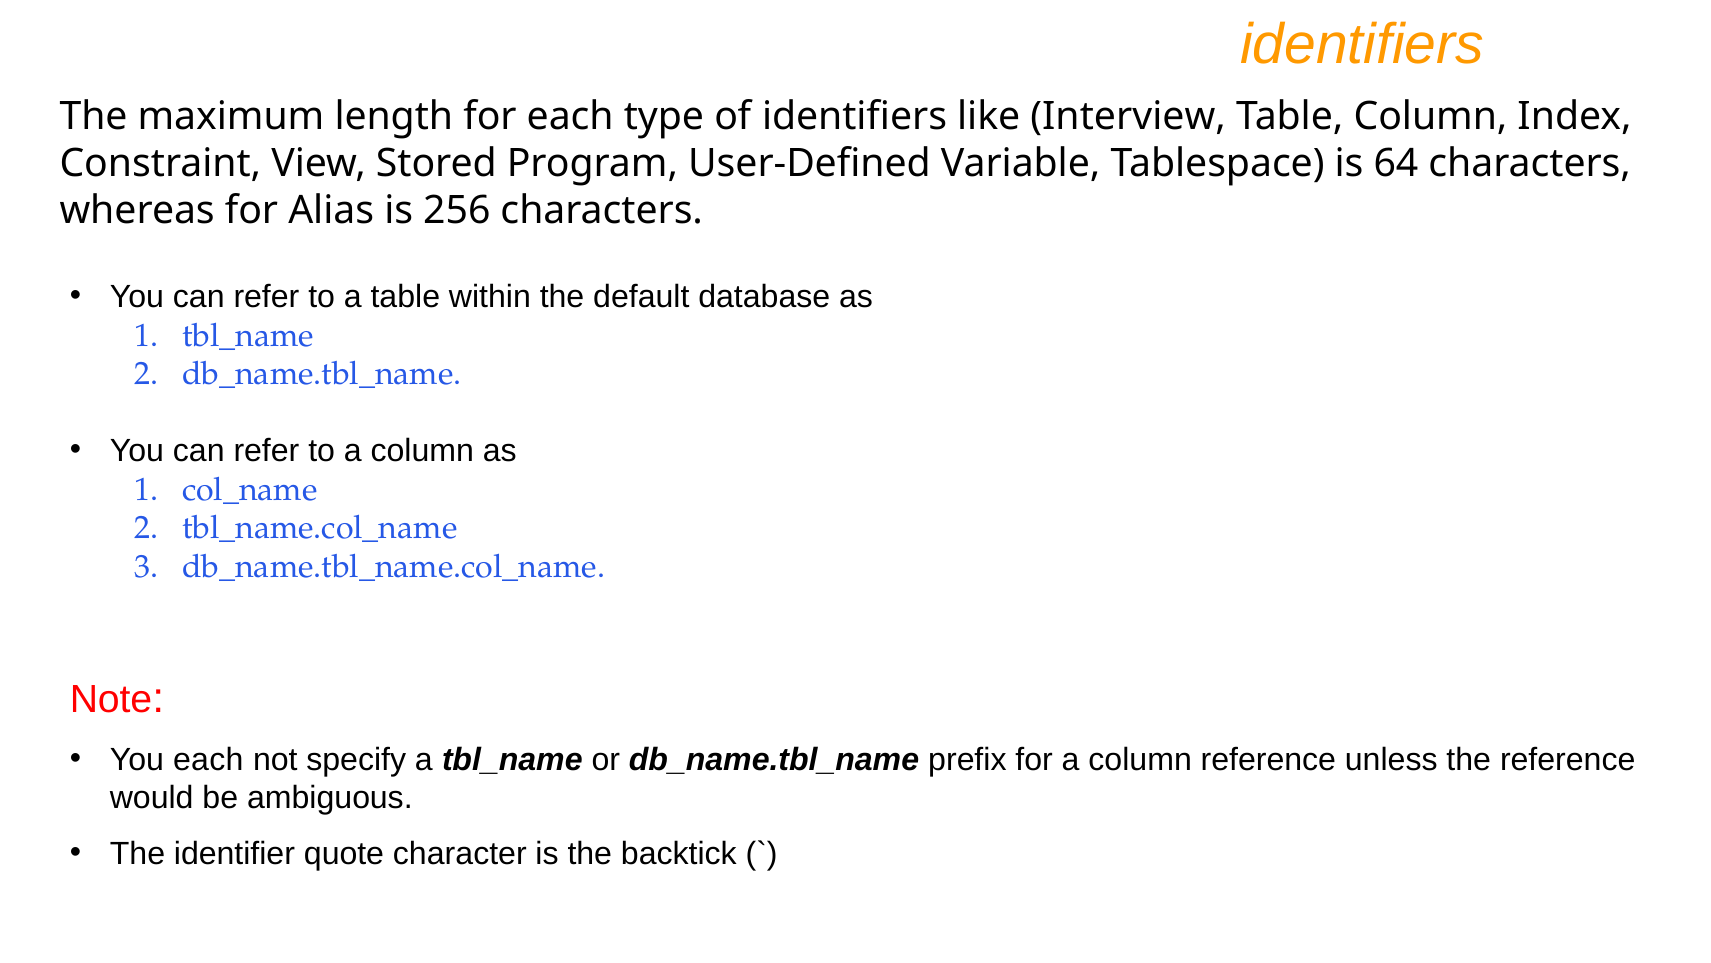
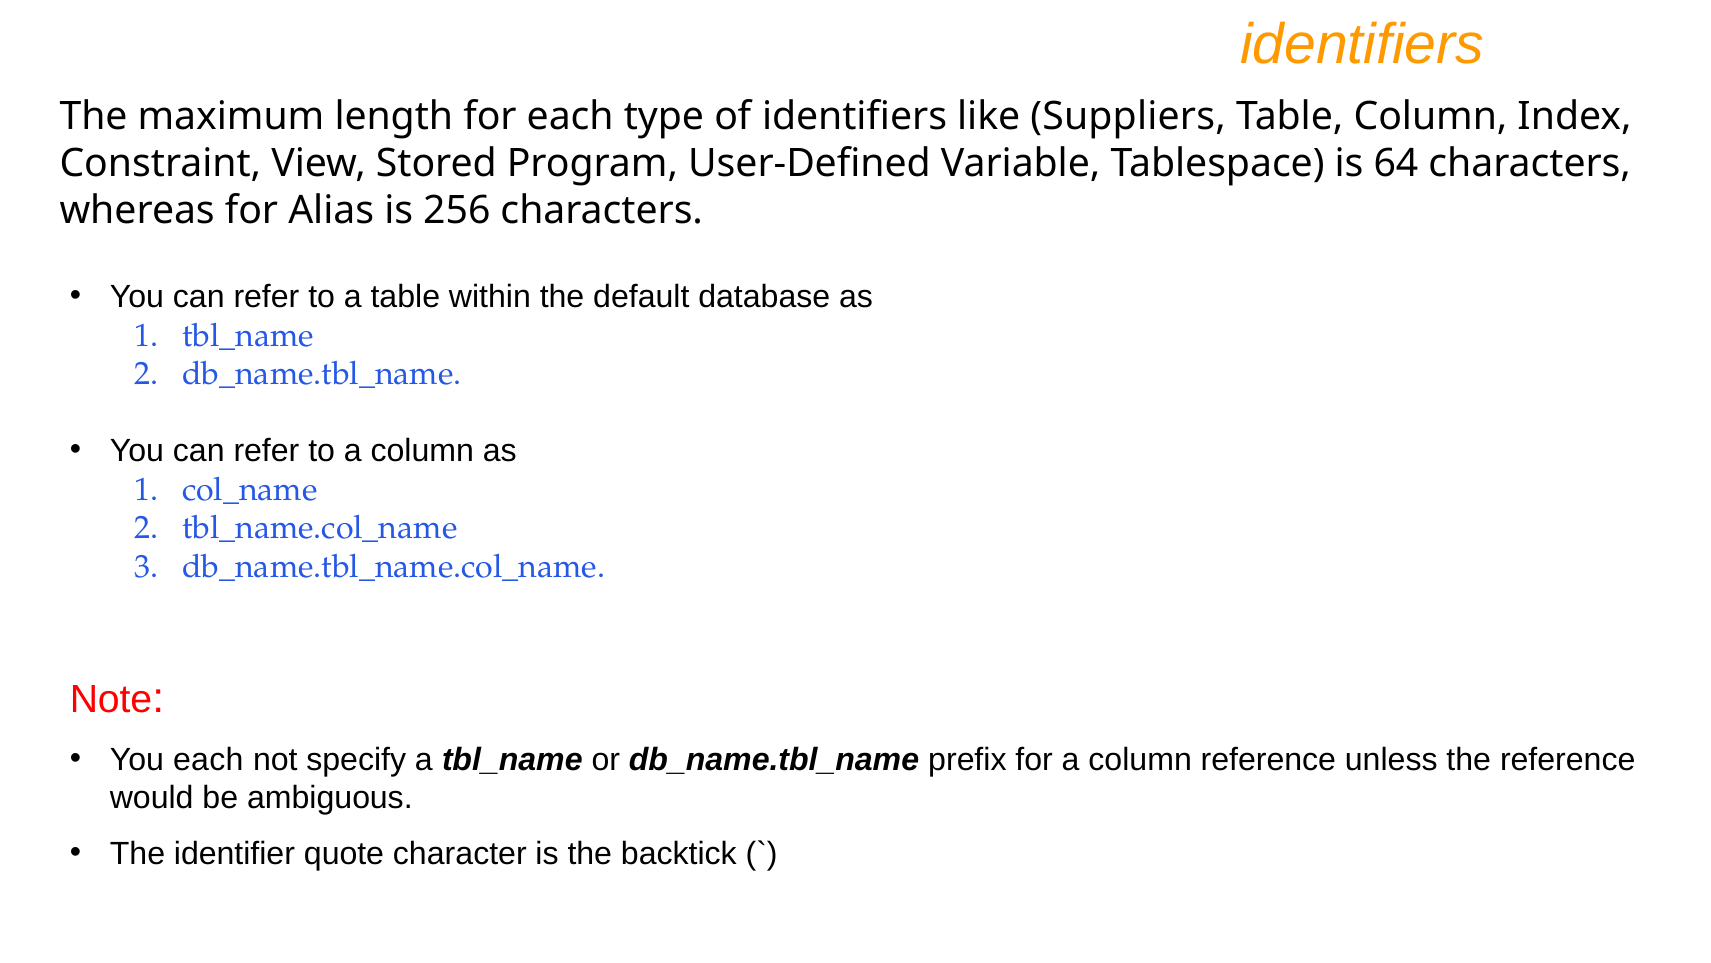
Interview: Interview -> Suppliers
